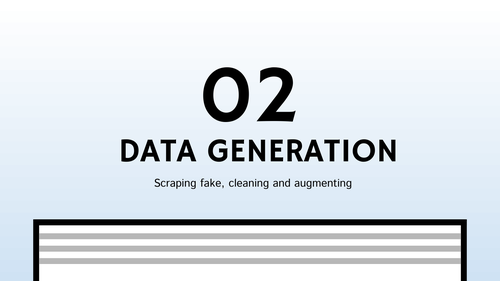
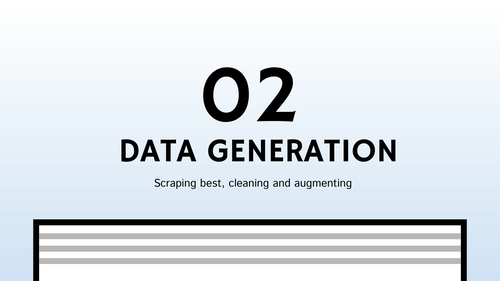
fake: fake -> best
